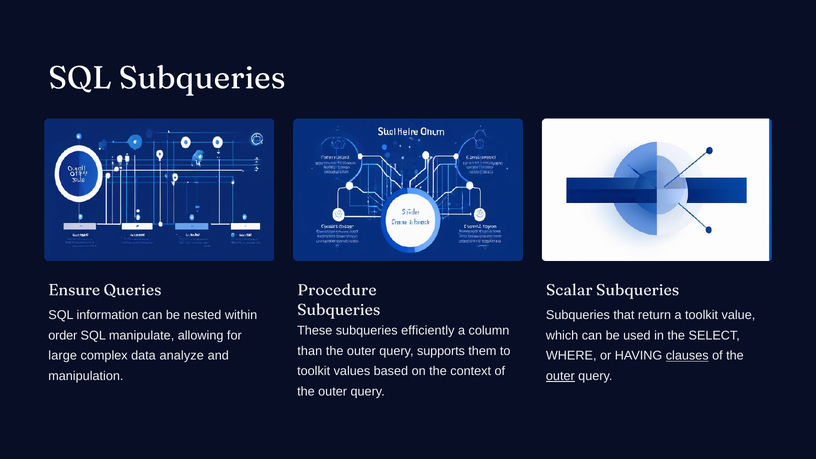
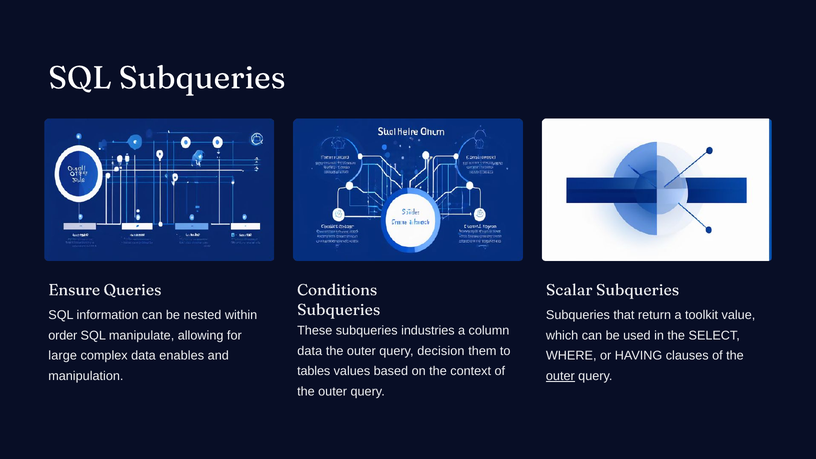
Procedure: Procedure -> Conditions
efficiently: efficiently -> industries
than at (310, 351): than -> data
supports: supports -> decision
analyze: analyze -> enables
clauses underline: present -> none
toolkit at (314, 371): toolkit -> tables
